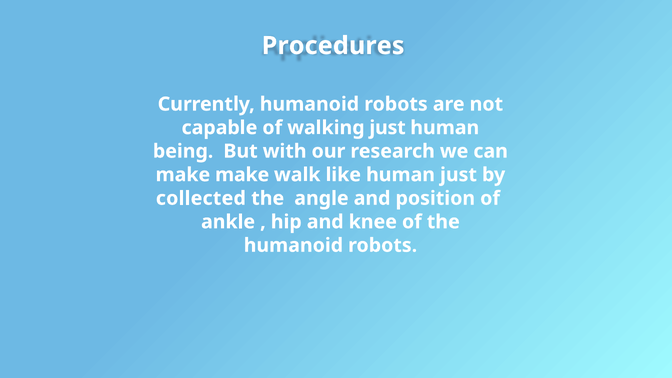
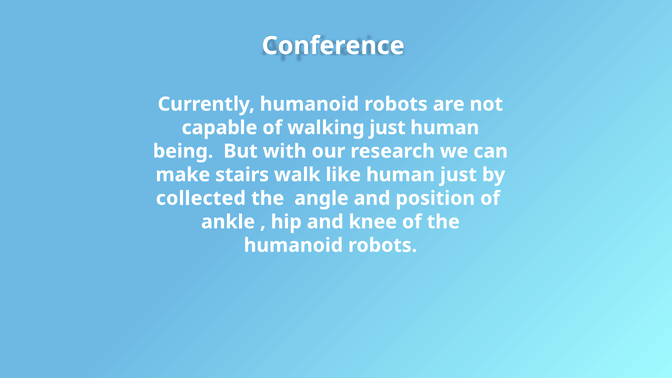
Procedures: Procedures -> Conference
make make: make -> stairs
